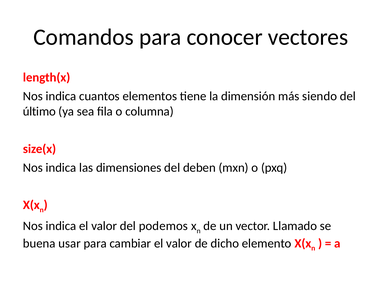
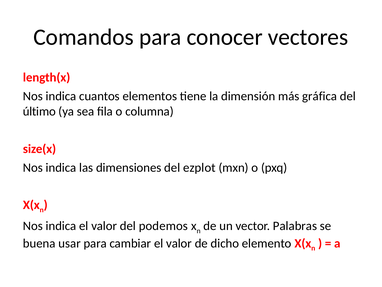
siendo: siendo -> gráfica
deben: deben -> ezplot
Llamado: Llamado -> Palabras
